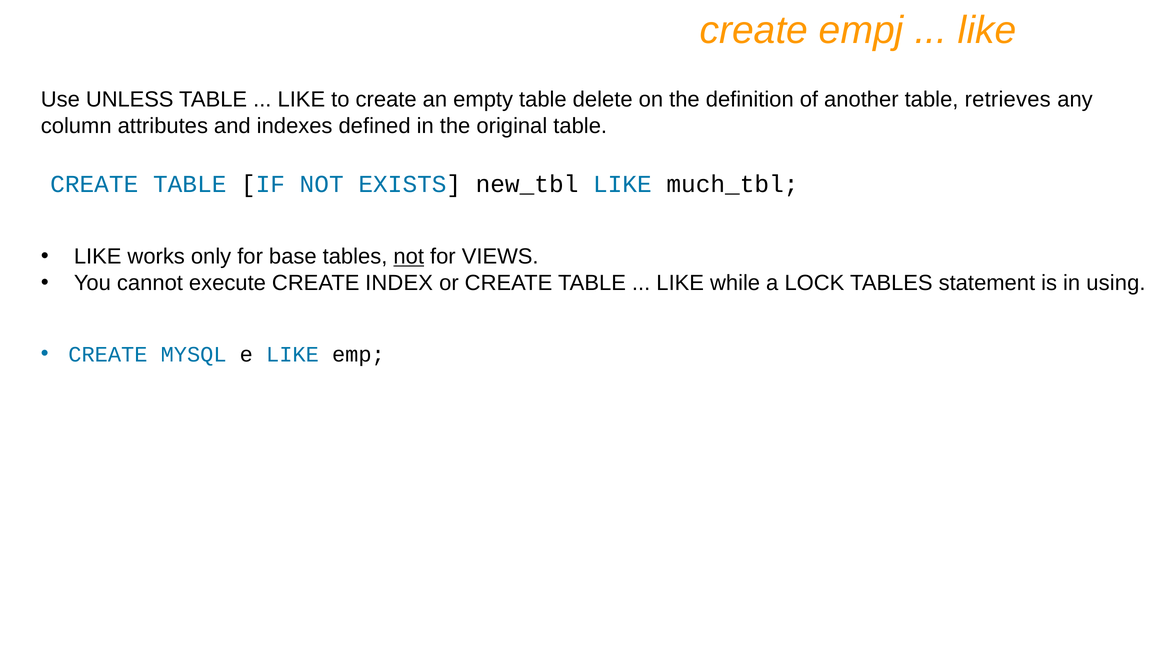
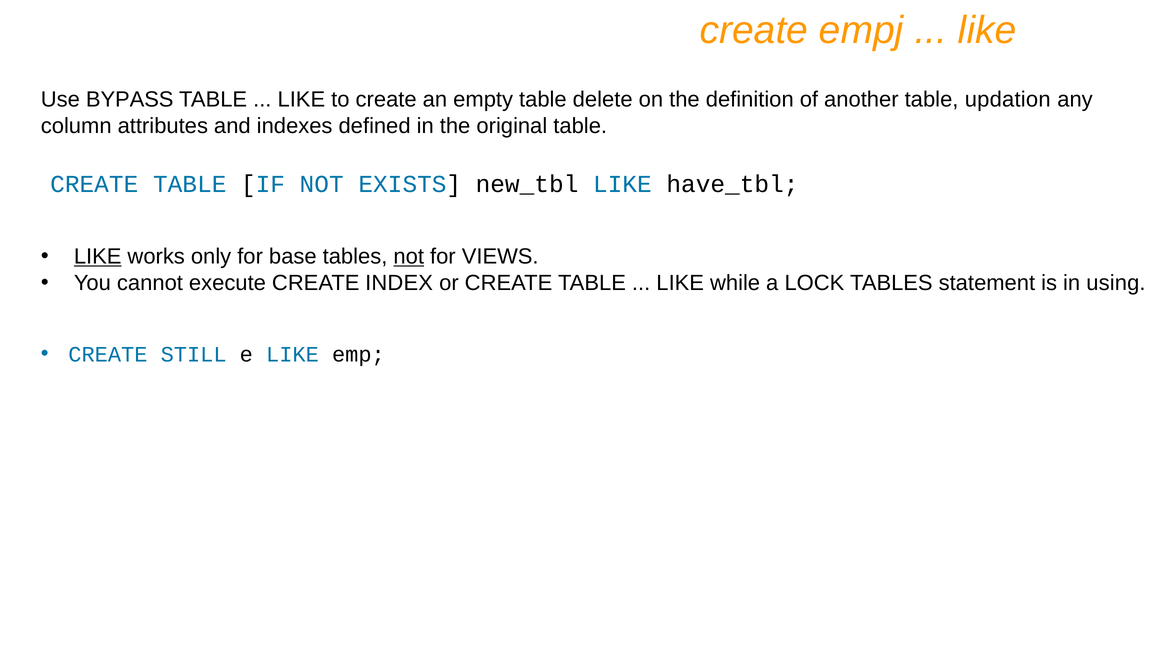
UNLESS: UNLESS -> BYPASS
retrieves: retrieves -> updation
much_tbl: much_tbl -> have_tbl
LIKE at (98, 257) underline: none -> present
MYSQL: MYSQL -> STILL
